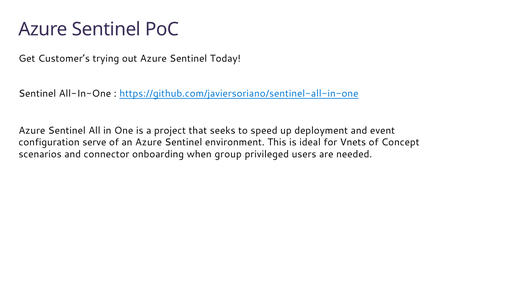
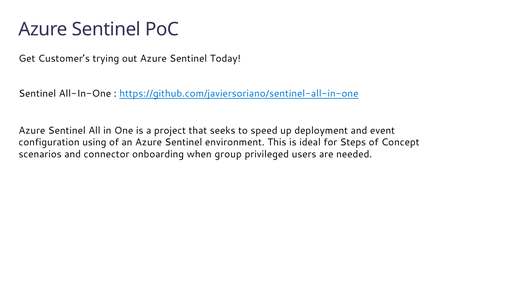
serve: serve -> using
Vnets: Vnets -> Steps
